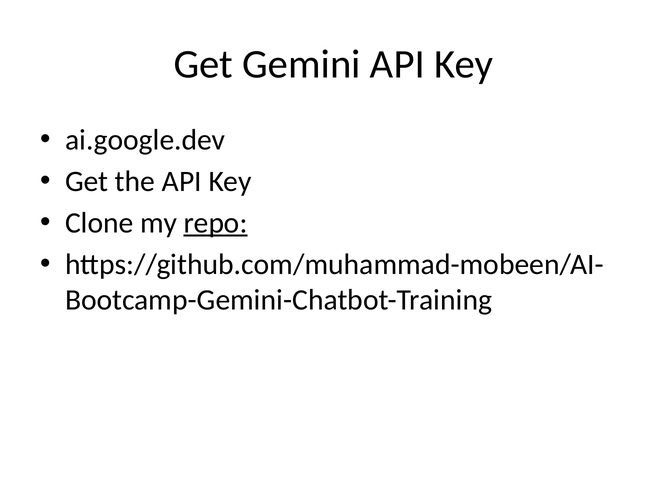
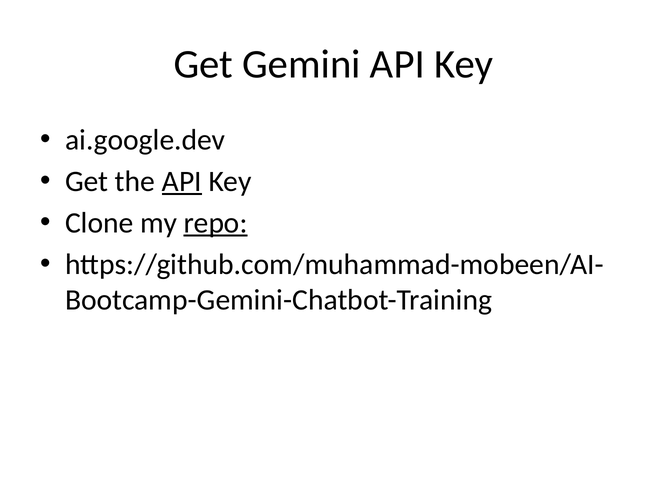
API at (182, 181) underline: none -> present
